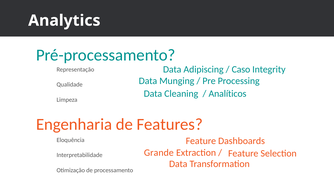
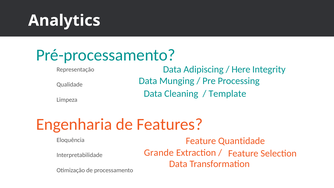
Caso: Caso -> Here
Analíticos: Analíticos -> Template
Dashboards: Dashboards -> Quantidade
